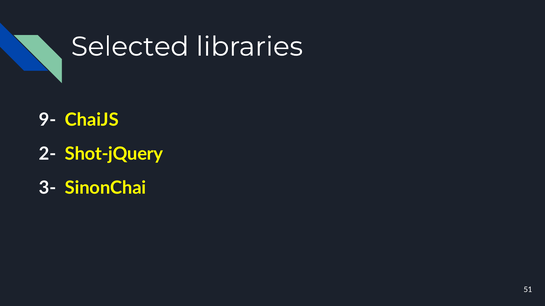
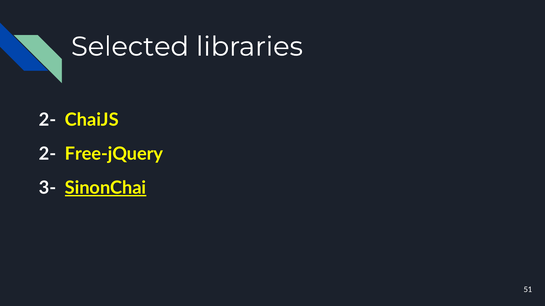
9- at (47, 120): 9- -> 2-
Shot-jQuery: Shot-jQuery -> Free-jQuery
SinonChai underline: none -> present
